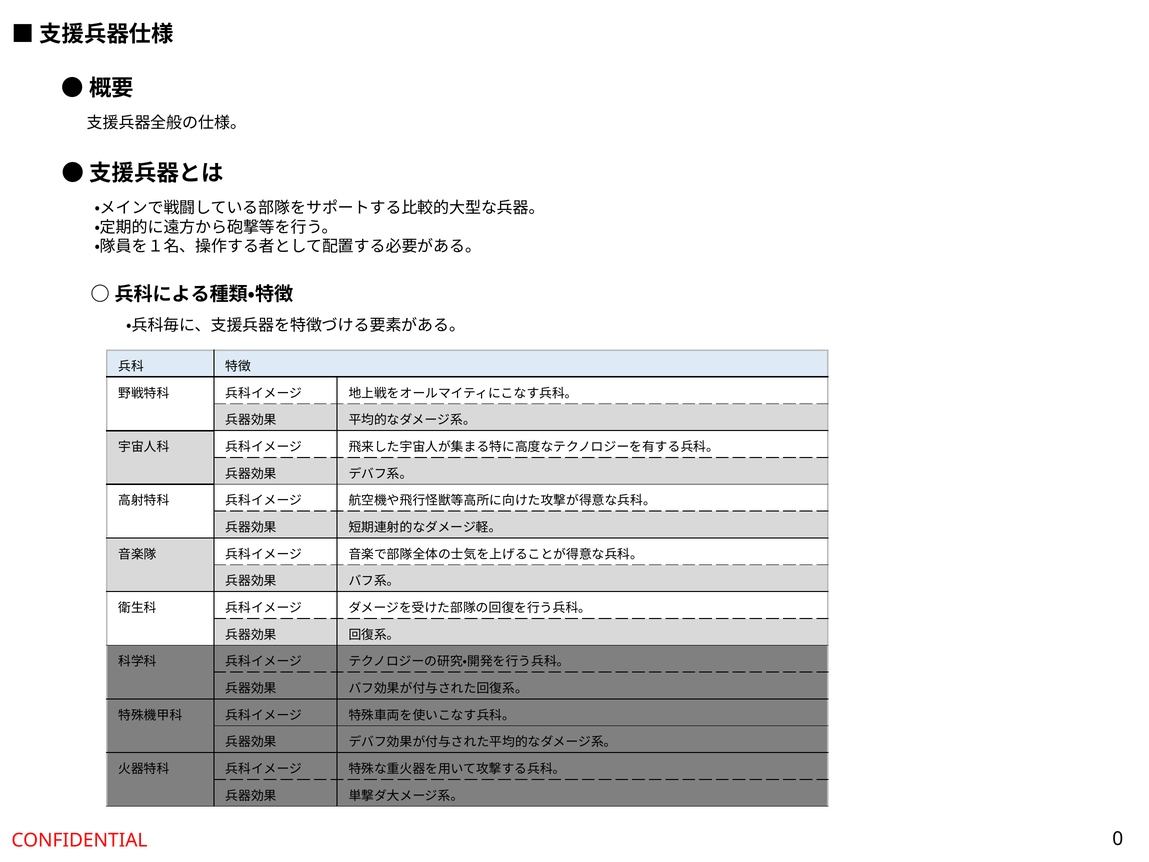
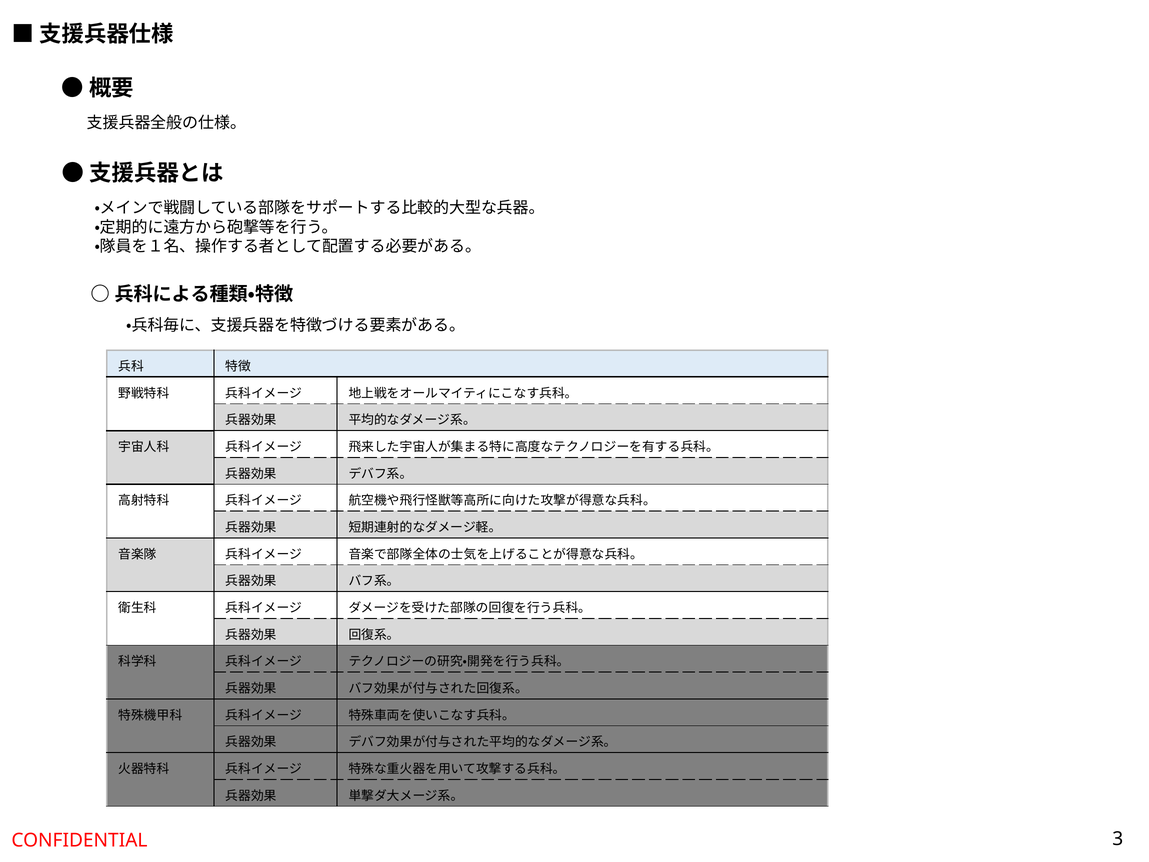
0: 0 -> 3
